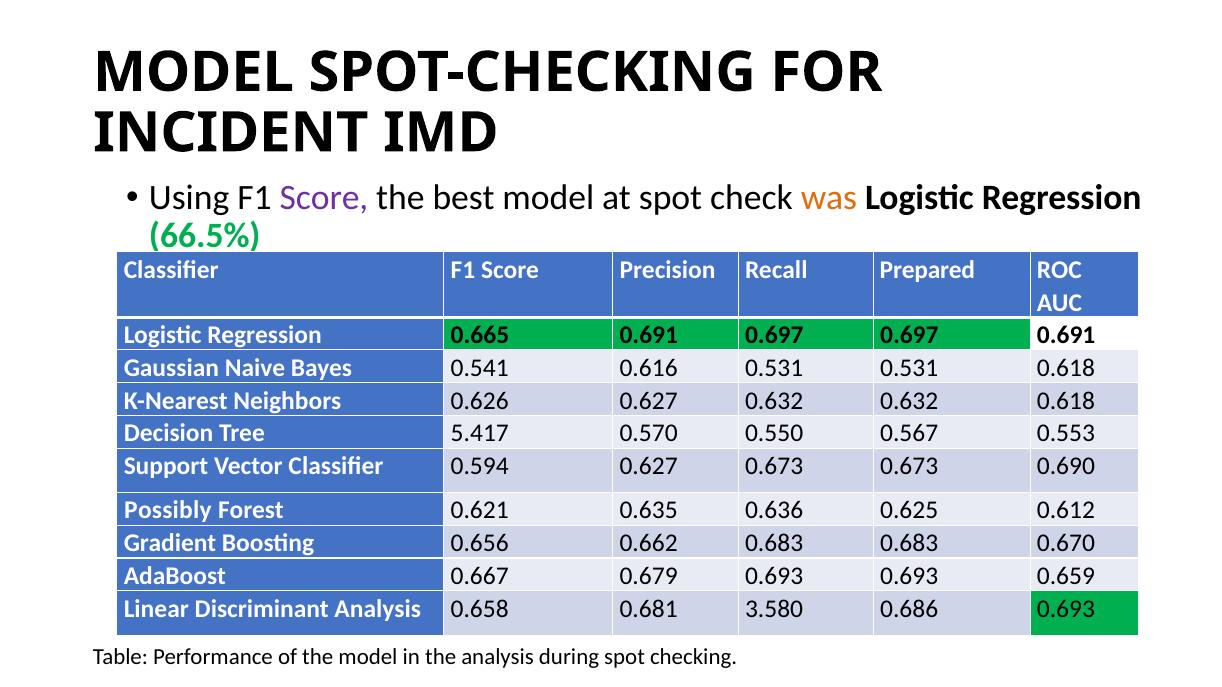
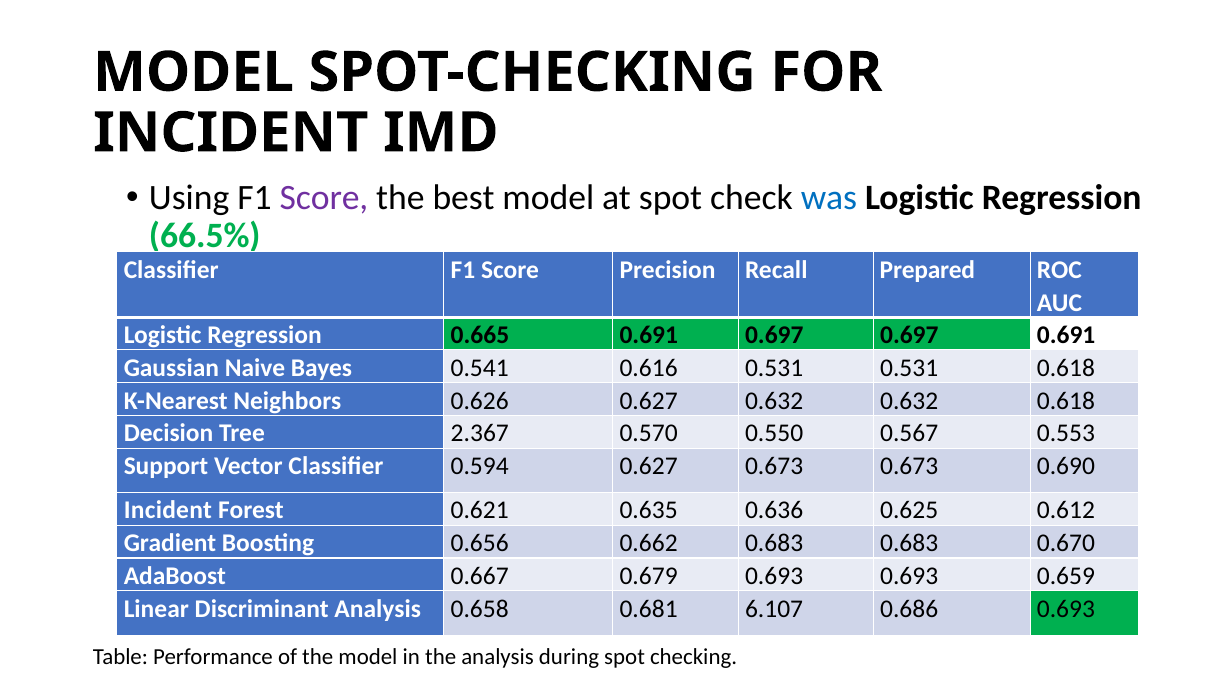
was colour: orange -> blue
5.417: 5.417 -> 2.367
Possibly at (168, 511): Possibly -> Incident
3.580: 3.580 -> 6.107
